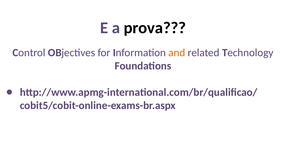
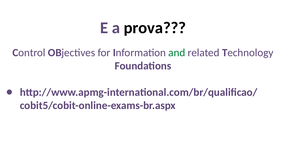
and colour: orange -> green
